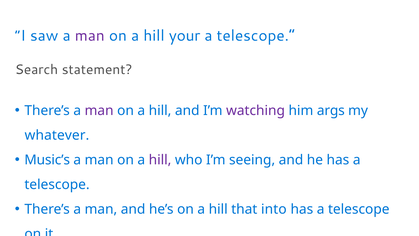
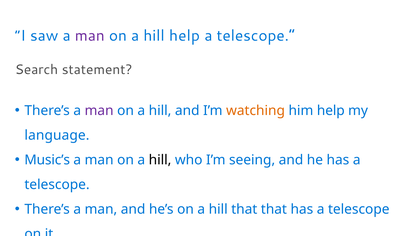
hill your: your -> help
watching colour: purple -> orange
him args: args -> help
whatever: whatever -> language
hill at (160, 160) colour: purple -> black
that into: into -> that
